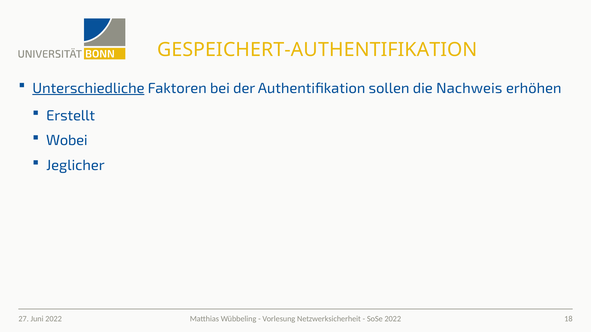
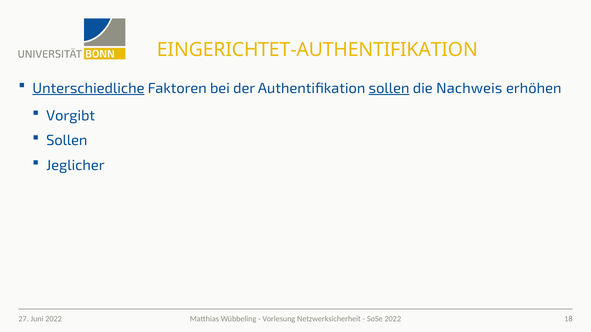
GESPEICHERT-AUTHENTIFIKATION: GESPEICHERT-AUTHENTIFIKATION -> EINGERICHTET-AUTHENTIFIKATION
sollen at (389, 88) underline: none -> present
Erstellt: Erstellt -> Vorgibt
Wobei at (67, 141): Wobei -> Sollen
